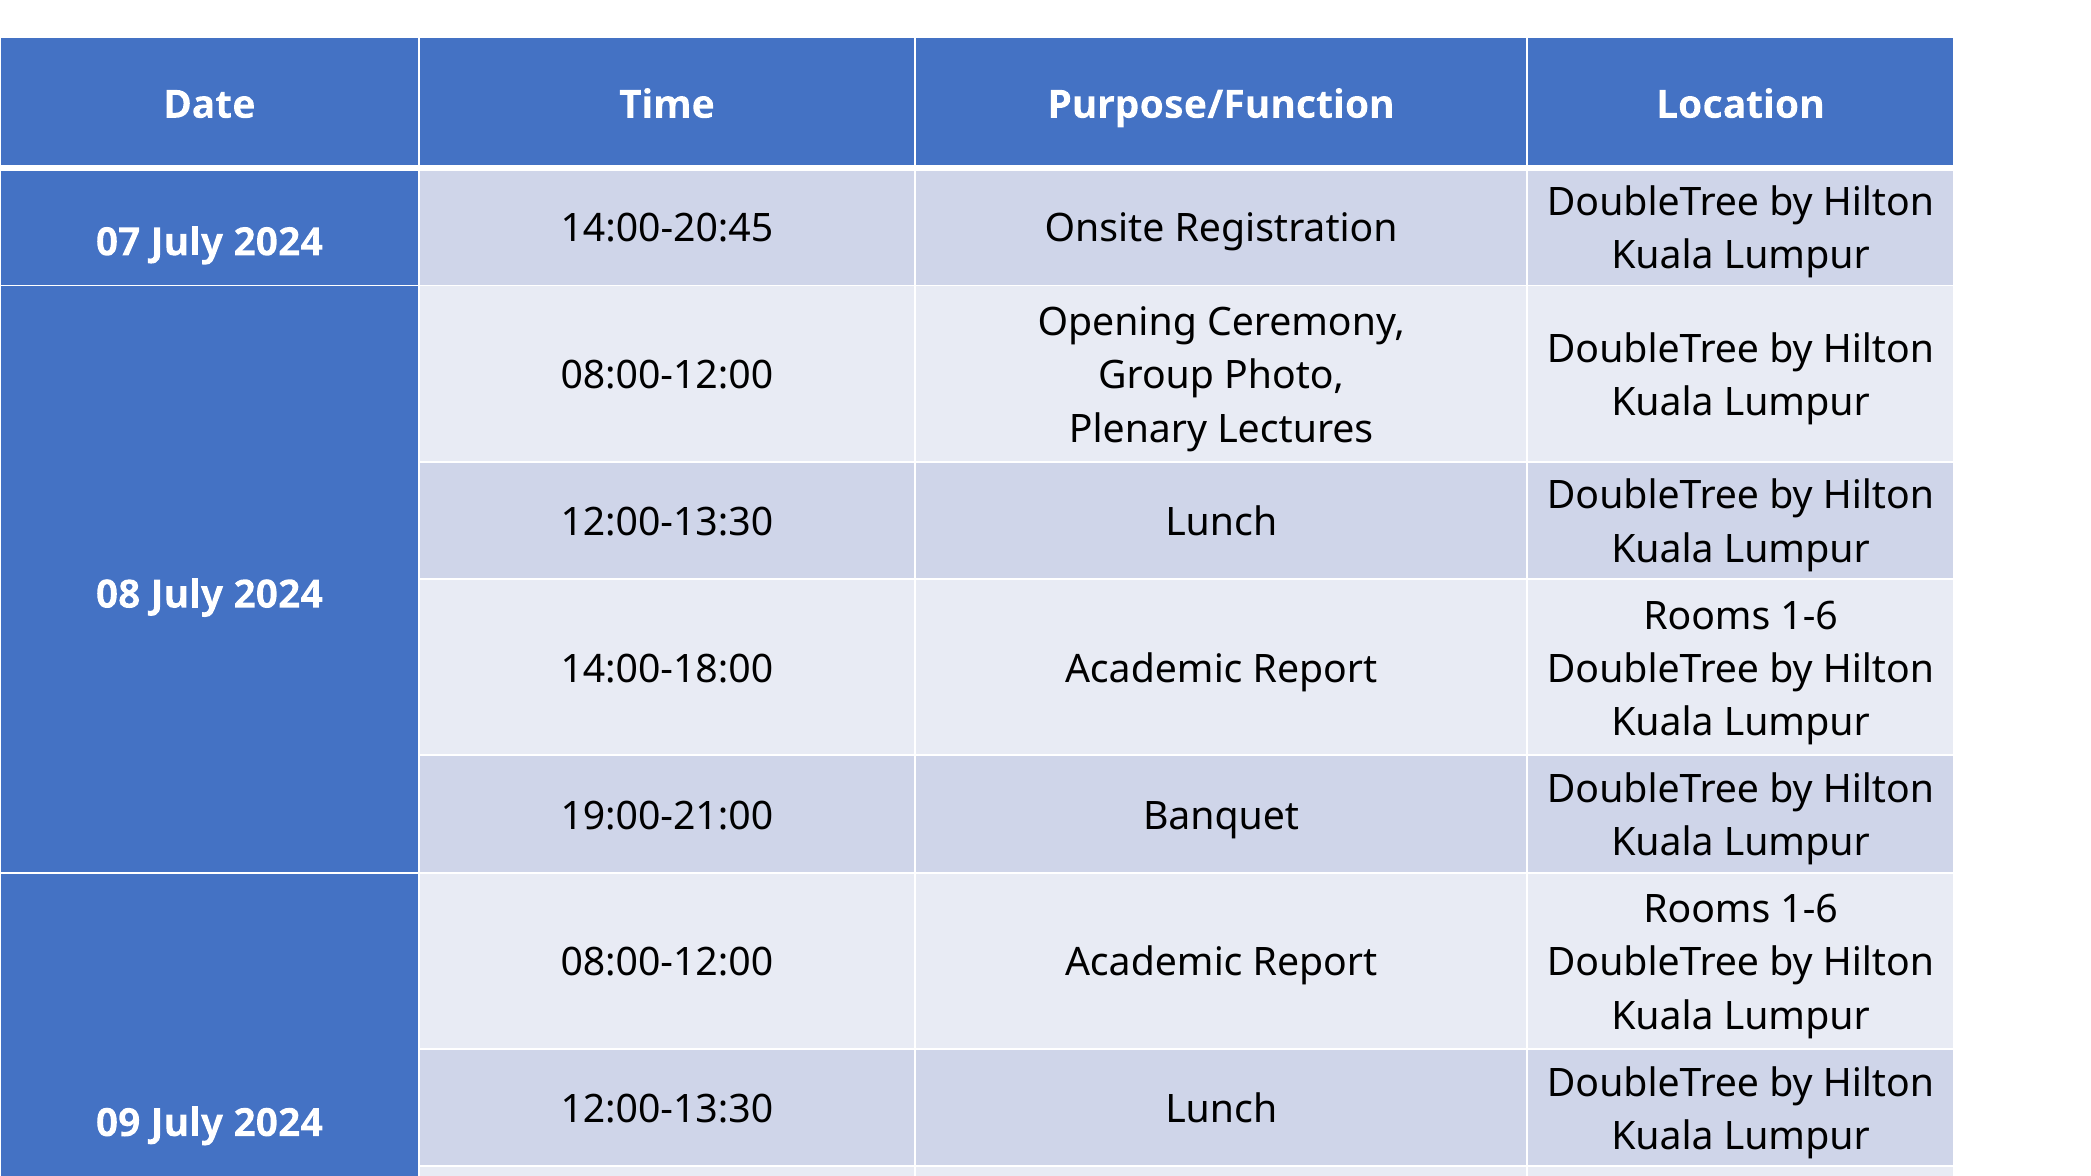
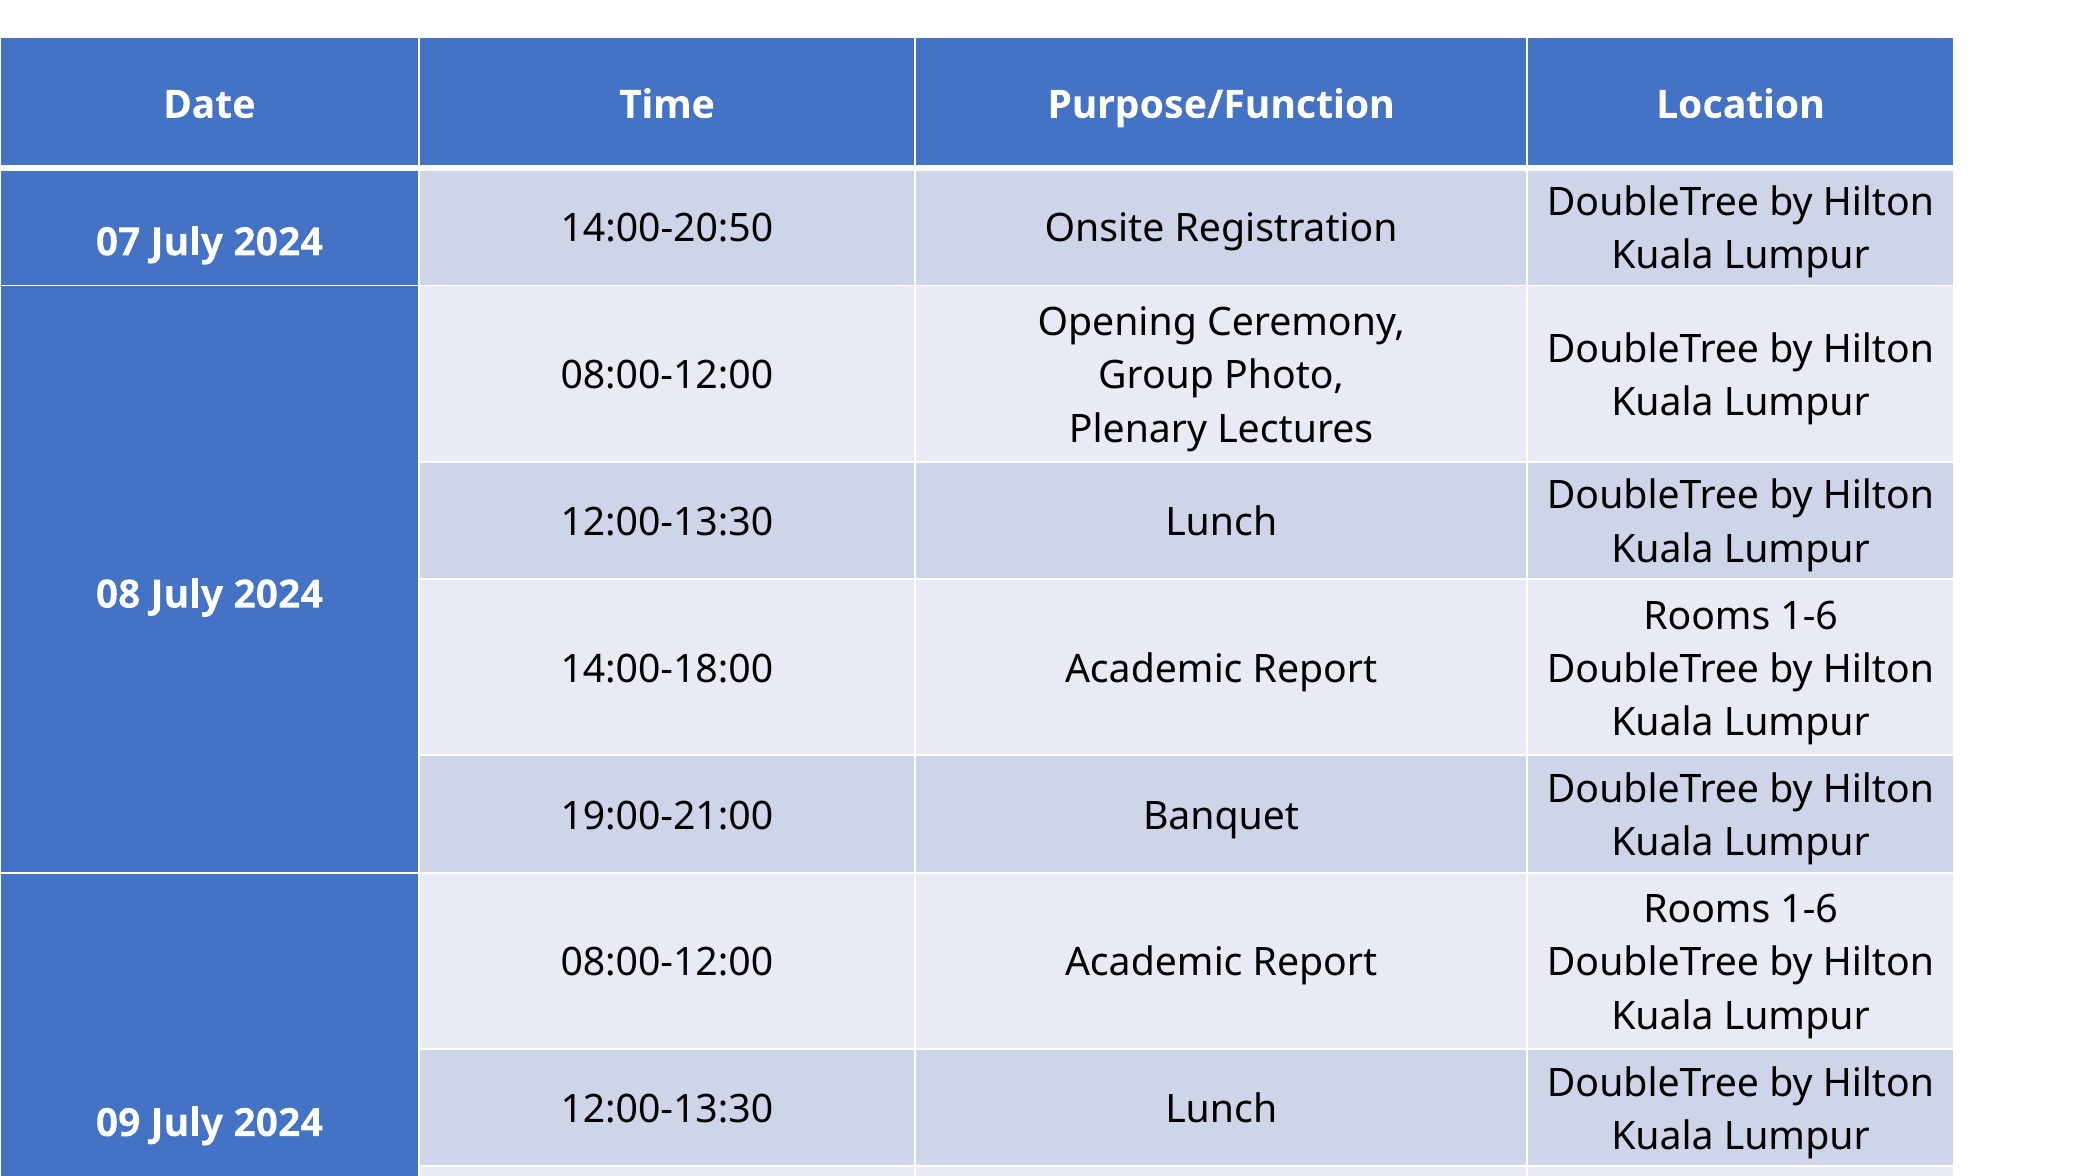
14:00-20:45: 14:00-20:45 -> 14:00-20:50
